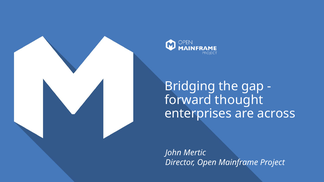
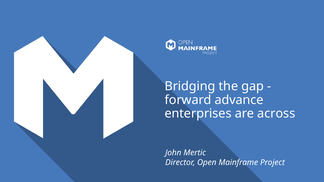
thought: thought -> advance
